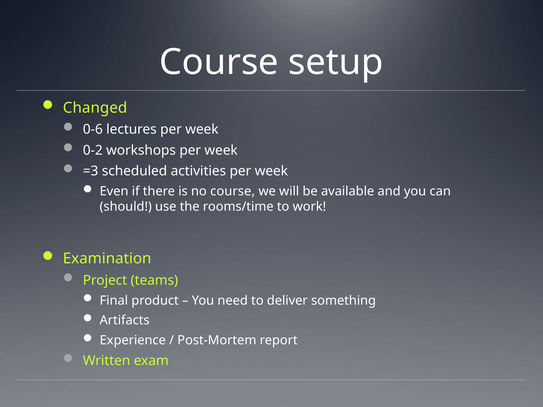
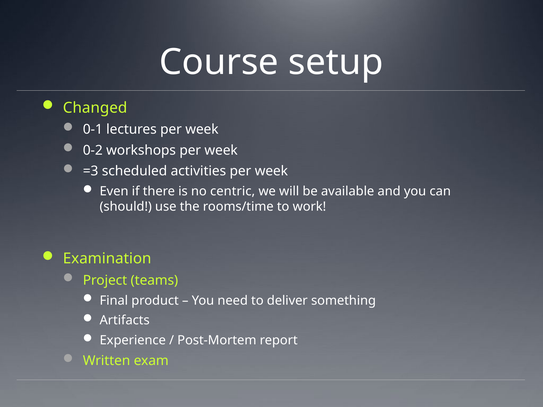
0-6: 0-6 -> 0-1
no course: course -> centric
